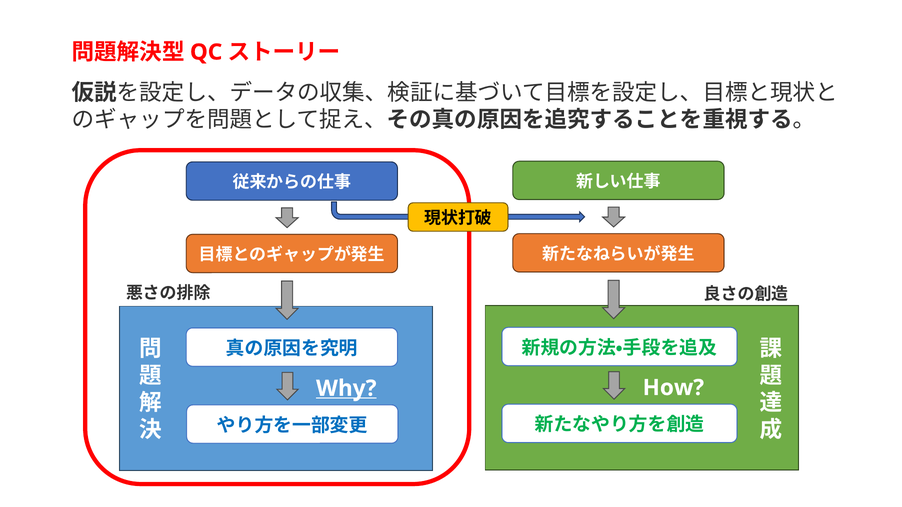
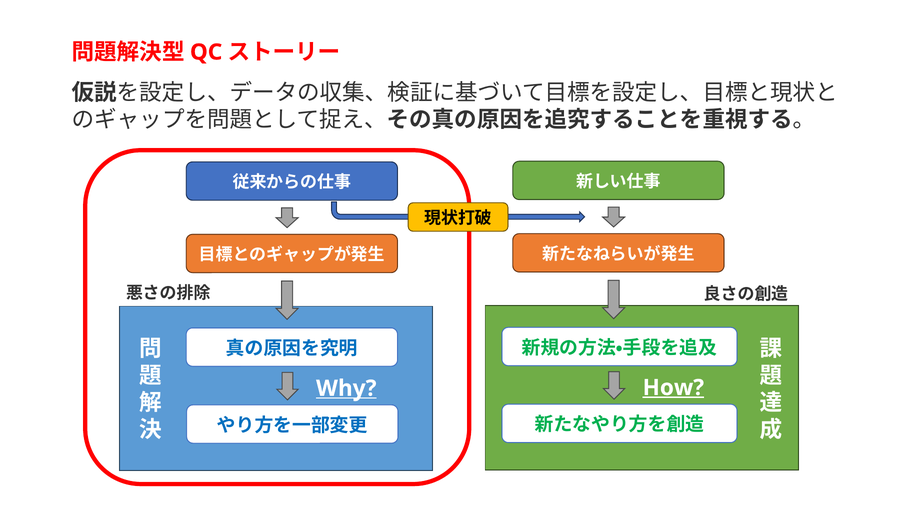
How underline: none -> present
